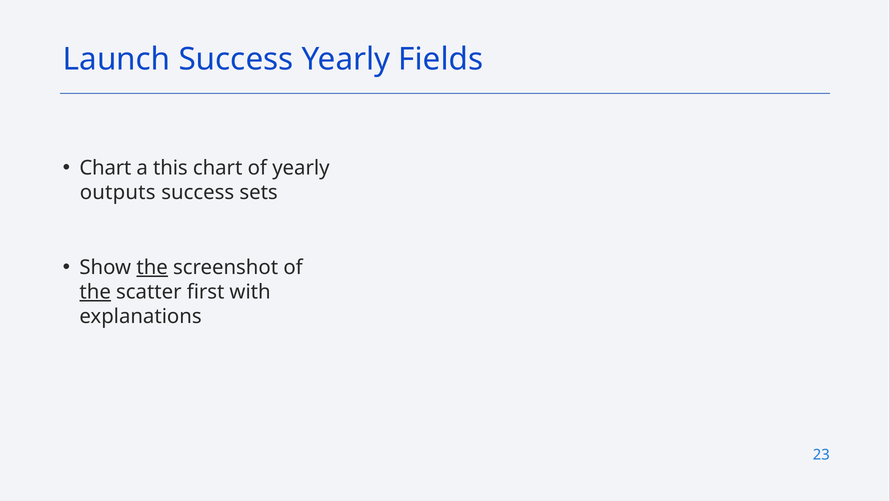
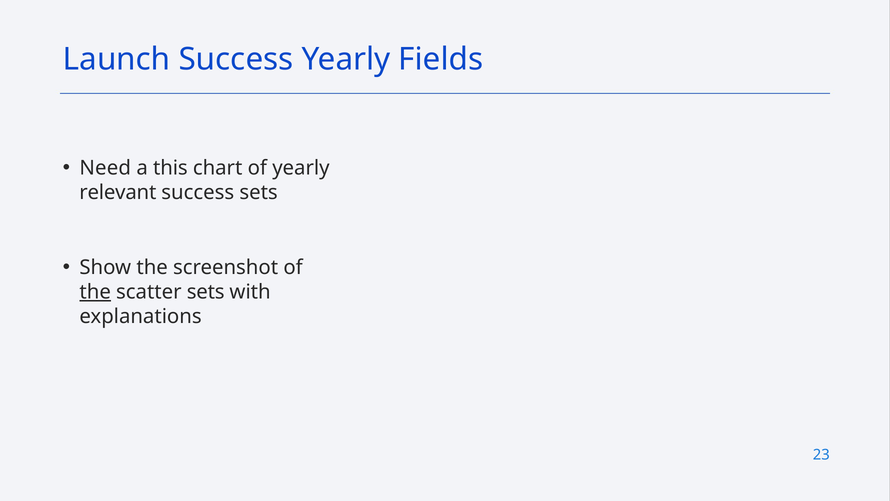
Chart at (105, 168): Chart -> Need
outputs: outputs -> relevant
the at (152, 267) underline: present -> none
scatter first: first -> sets
